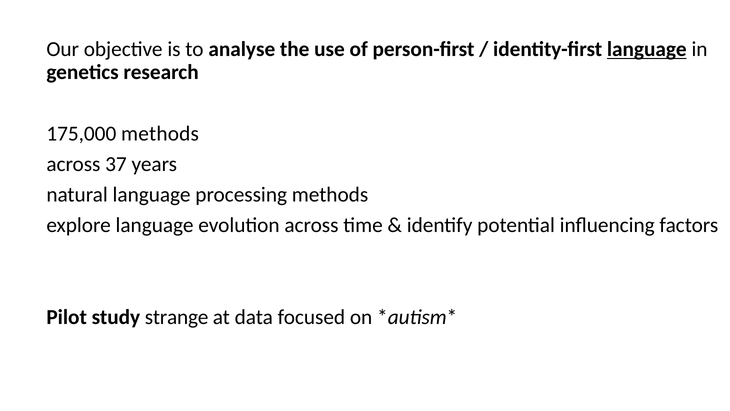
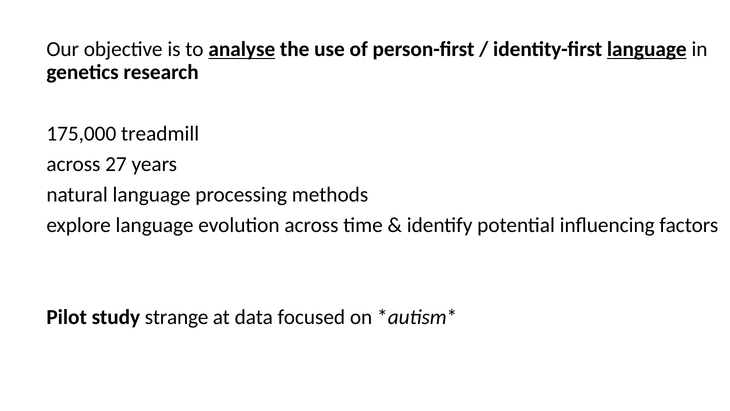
analyse underline: none -> present
175,000 methods: methods -> treadmill
37: 37 -> 27
